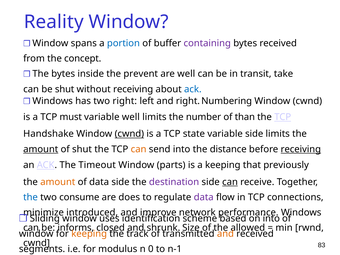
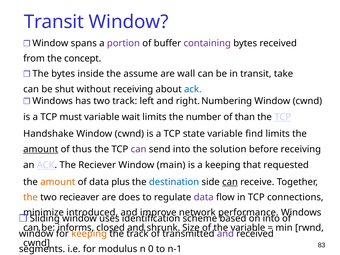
Reality at (54, 22): Reality -> Transit
portion colour: blue -> purple
prevent: prevent -> assume
are well: well -> wall
two right: right -> track
variable well: well -> wait
cwnd at (129, 134) underline: present -> none
variable side: side -> find
of shut: shut -> thus
can at (139, 149) colour: orange -> purple
distance: distance -> solution
receiving at (301, 149) underline: present -> none
Timeout: Timeout -> Reciever
parts: parts -> main
previously: previously -> requested
data side: side -> plus
destination colour: purple -> blue
the at (31, 197) colour: blue -> orange
consume: consume -> recieaver
the allowed: allowed -> variable
and at (225, 234) colour: orange -> purple
